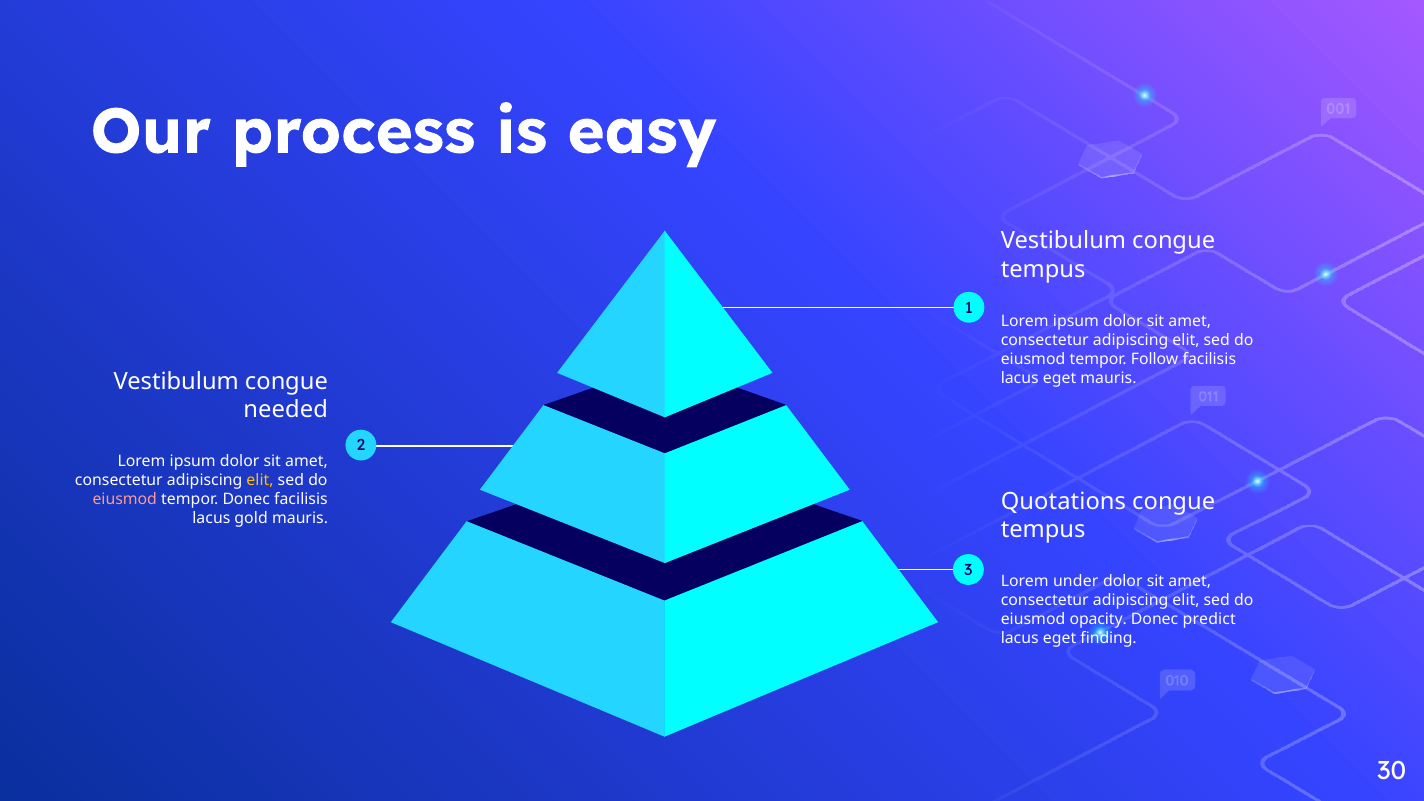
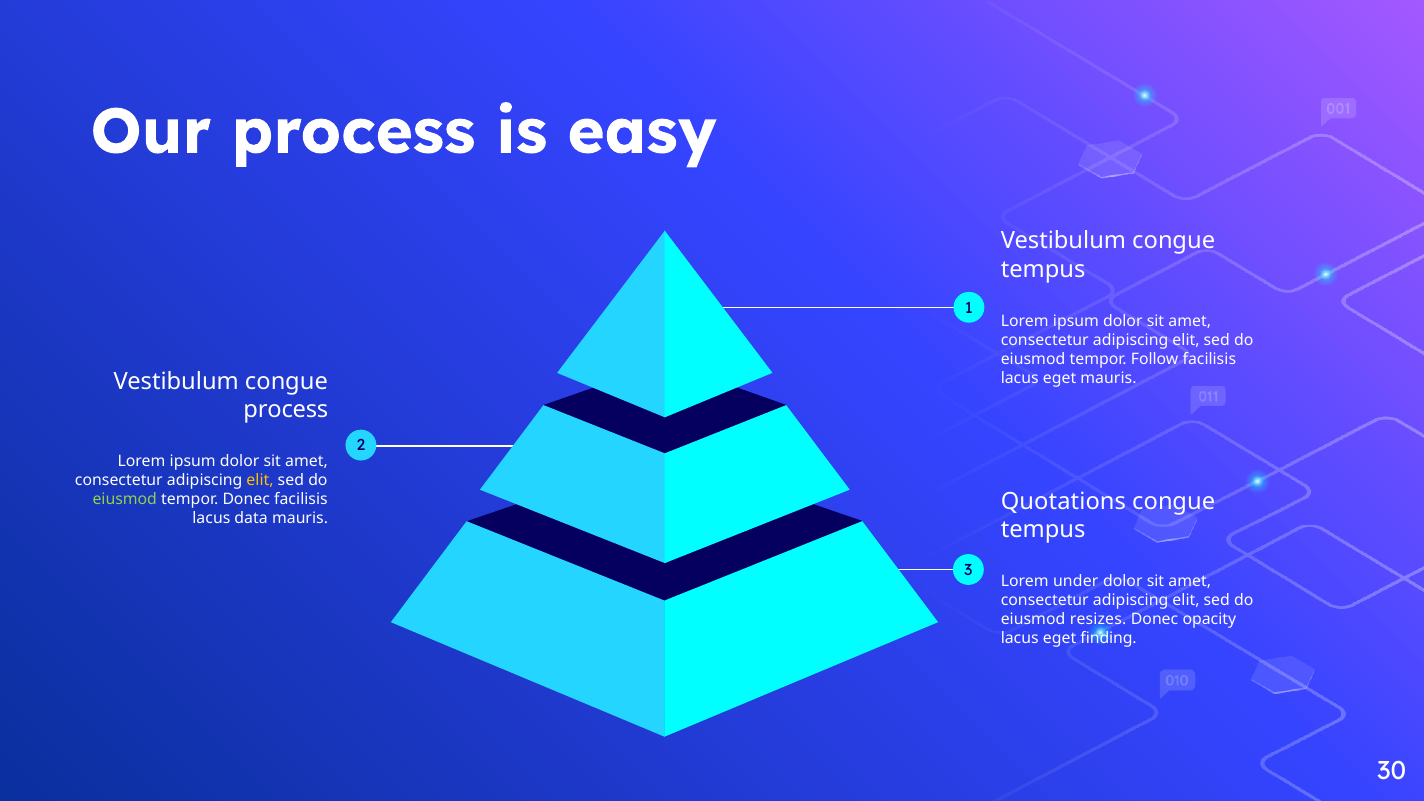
needed at (286, 410): needed -> process
eiusmod at (125, 499) colour: pink -> light green
gold: gold -> data
opacity: opacity -> resizes
predict: predict -> opacity
